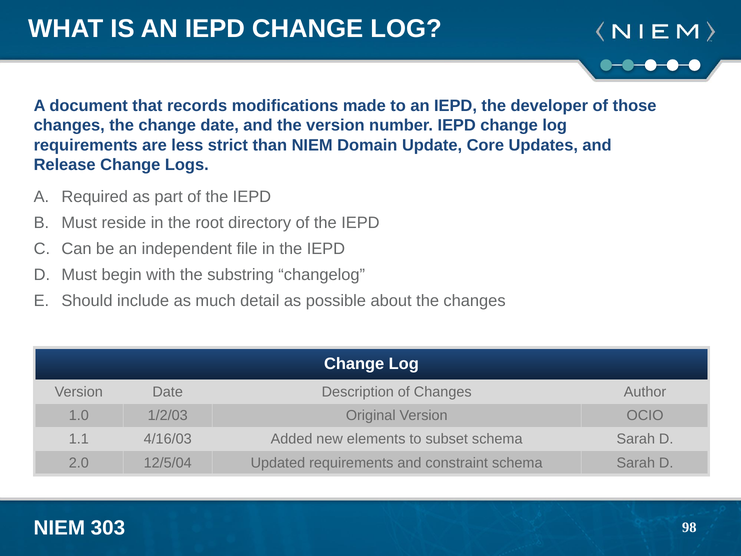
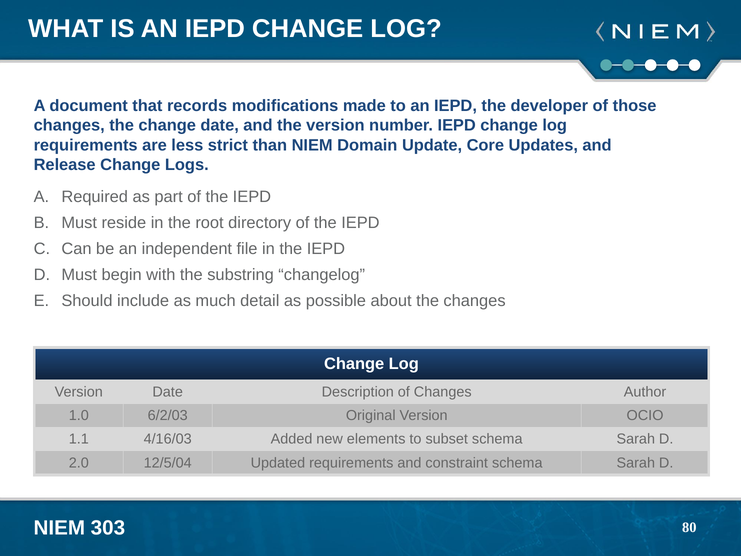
1/2/03: 1/2/03 -> 6/2/03
98: 98 -> 80
